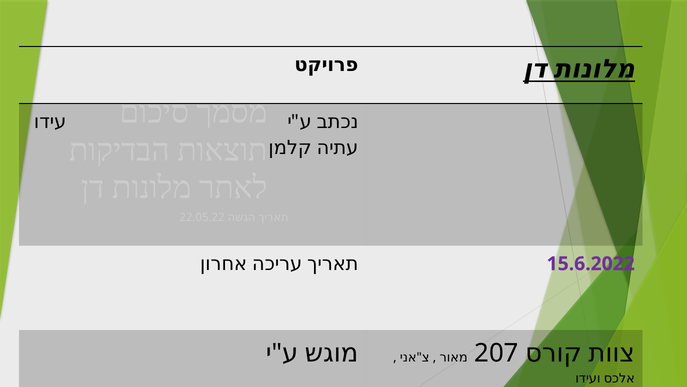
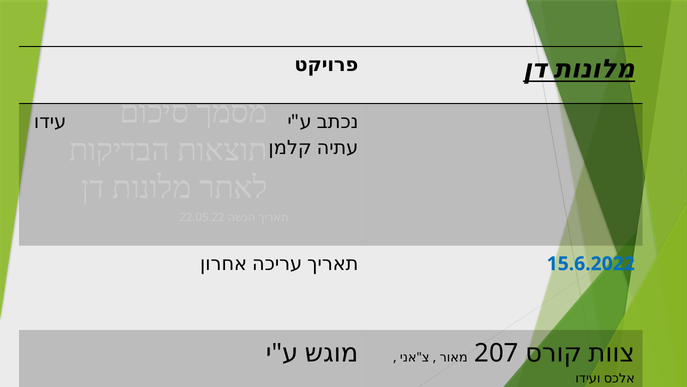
15.6.2022 colour: purple -> blue
